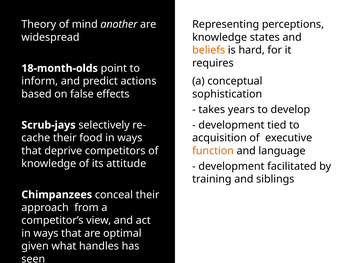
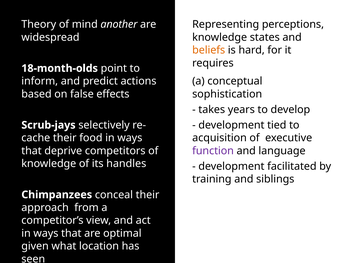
function colour: orange -> purple
attitude: attitude -> handles
handles: handles -> location
